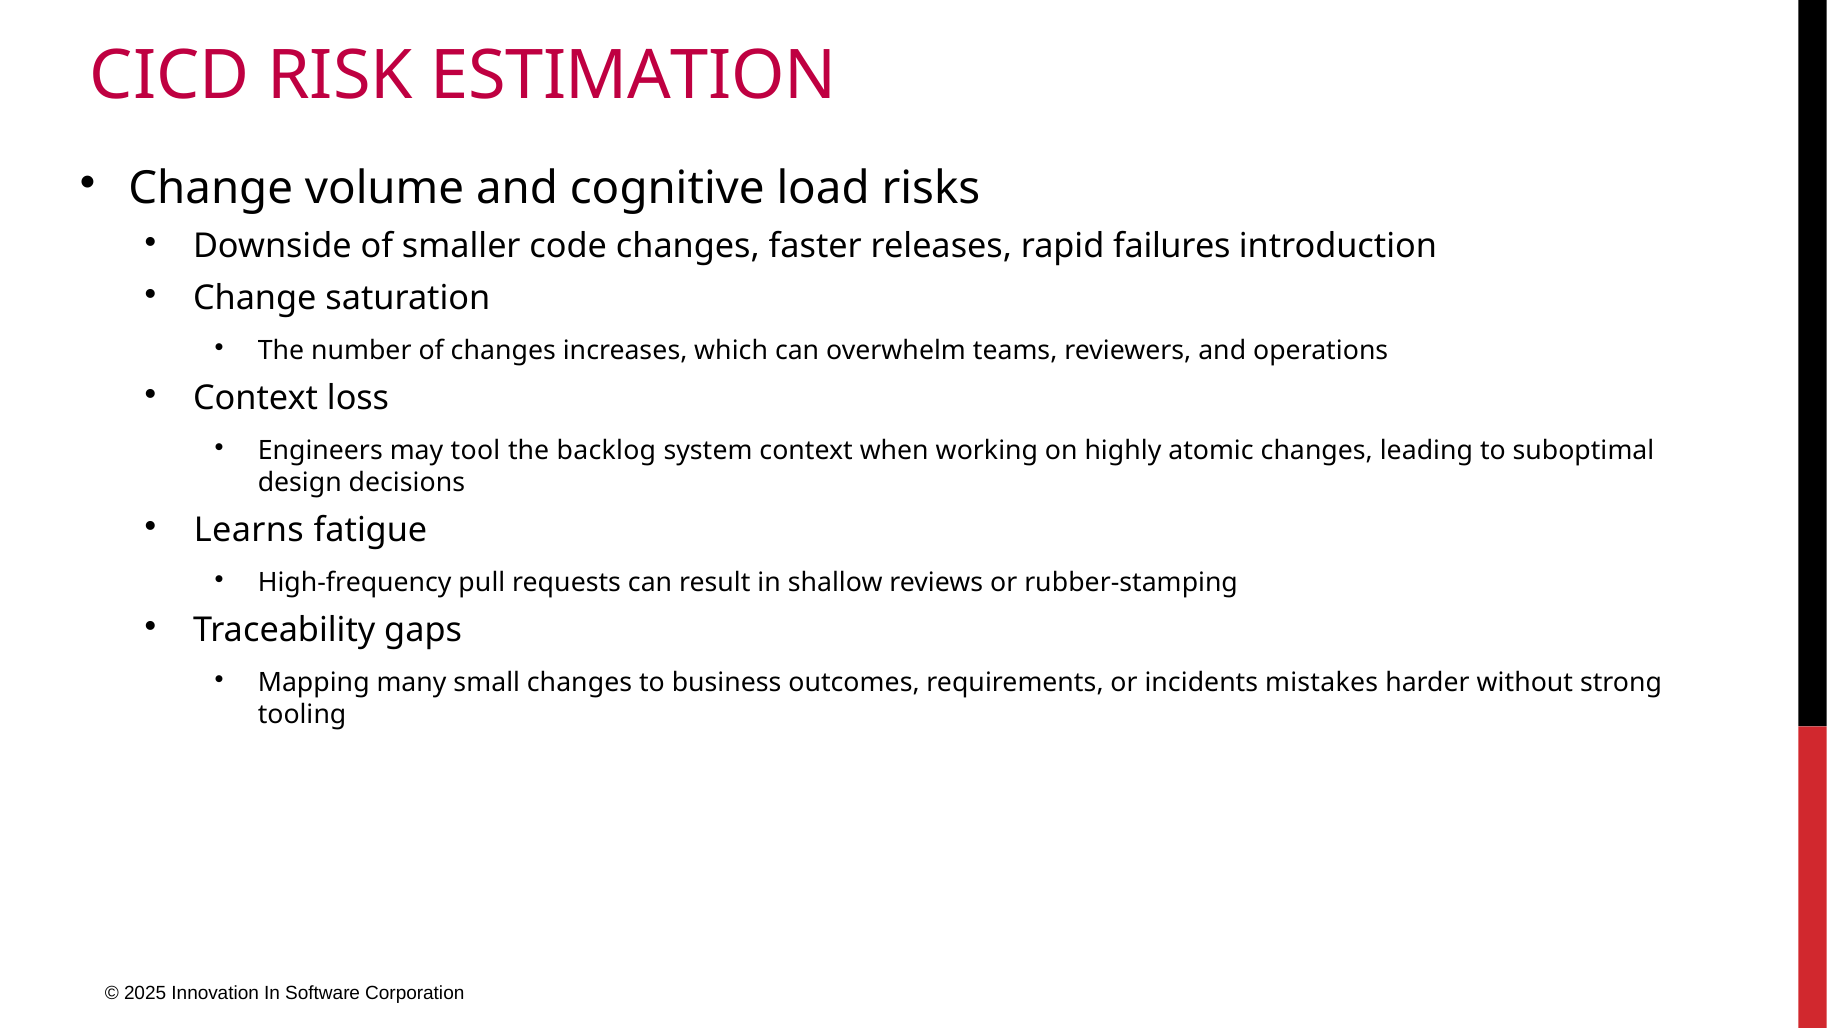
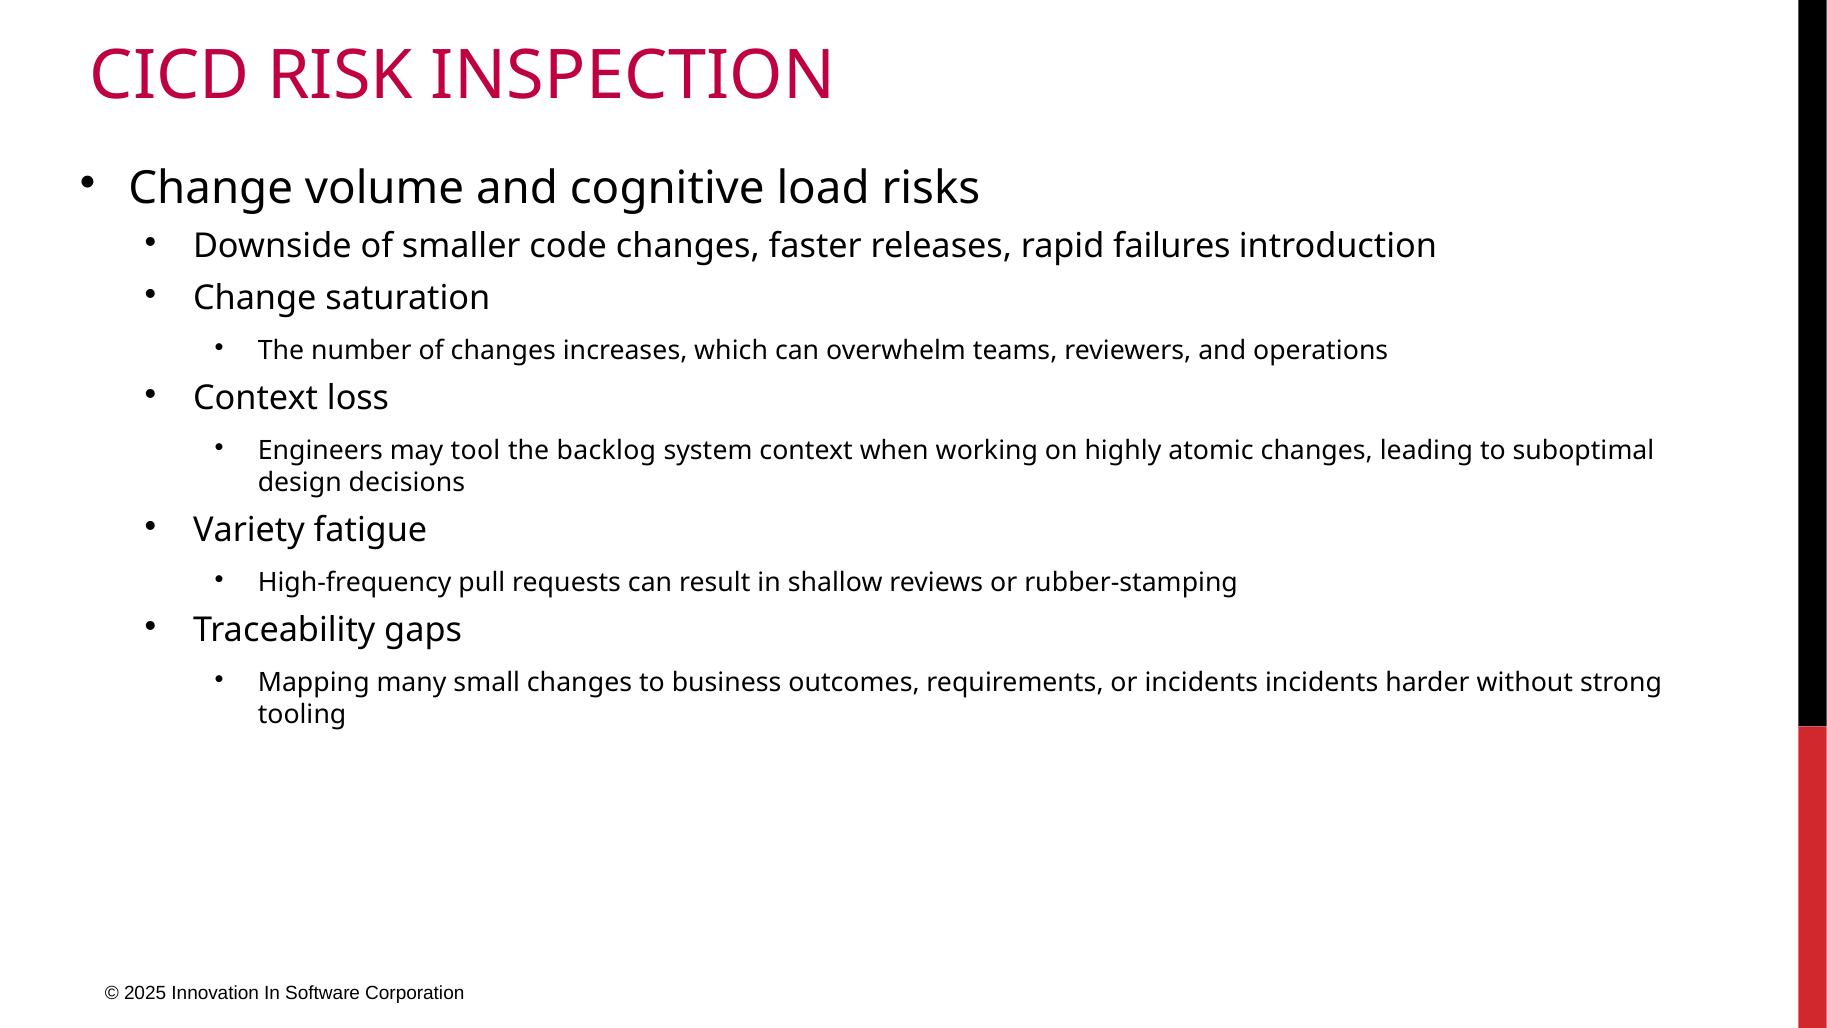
ESTIMATION: ESTIMATION -> INSPECTION
Learns: Learns -> Variety
incidents mistakes: mistakes -> incidents
